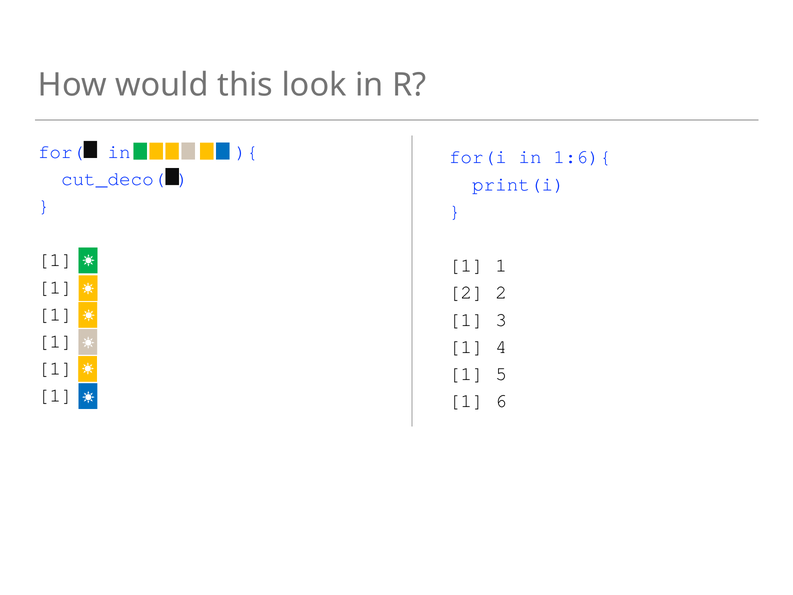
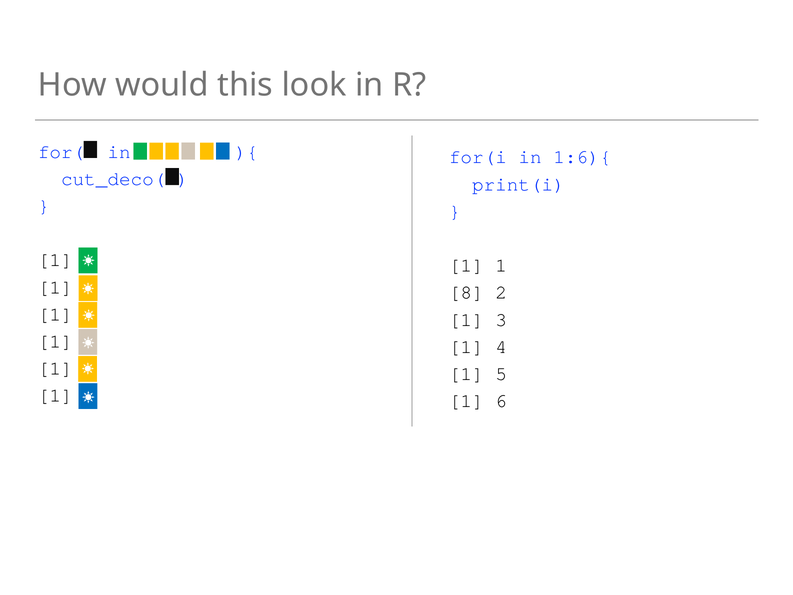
2 at (466, 292): 2 -> 8
